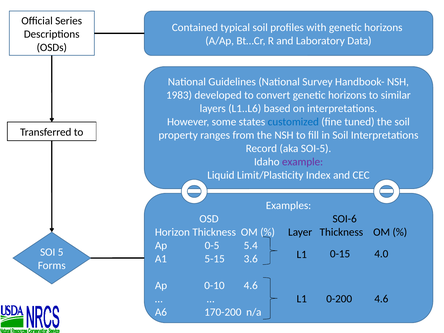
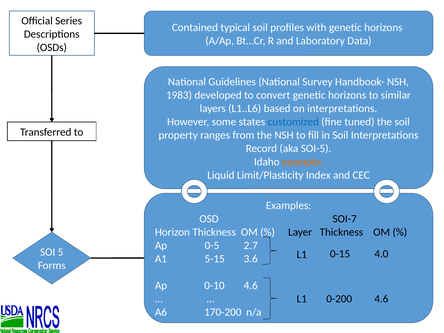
example colour: purple -> orange
SOI-6: SOI-6 -> SOI-7
5.4: 5.4 -> 2.7
